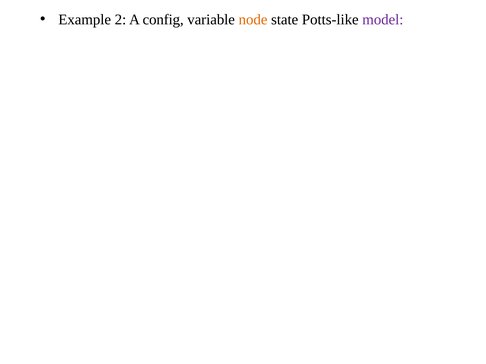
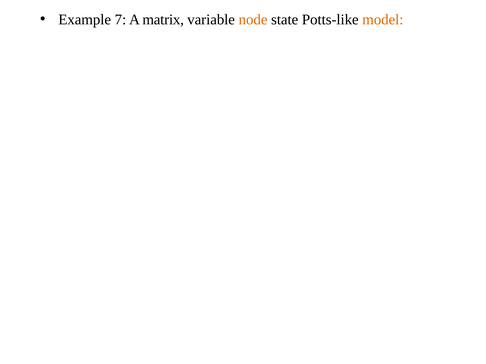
2: 2 -> 7
config: config -> matrix
model colour: purple -> orange
